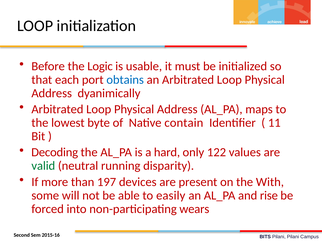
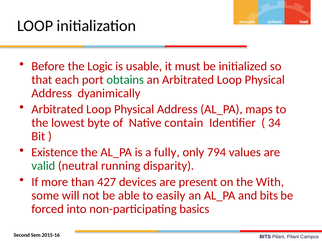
obtains colour: blue -> green
11: 11 -> 34
Decoding: Decoding -> Existence
hard: hard -> fully
122: 122 -> 794
197: 197 -> 427
and rise: rise -> bits
wears: wears -> basics
